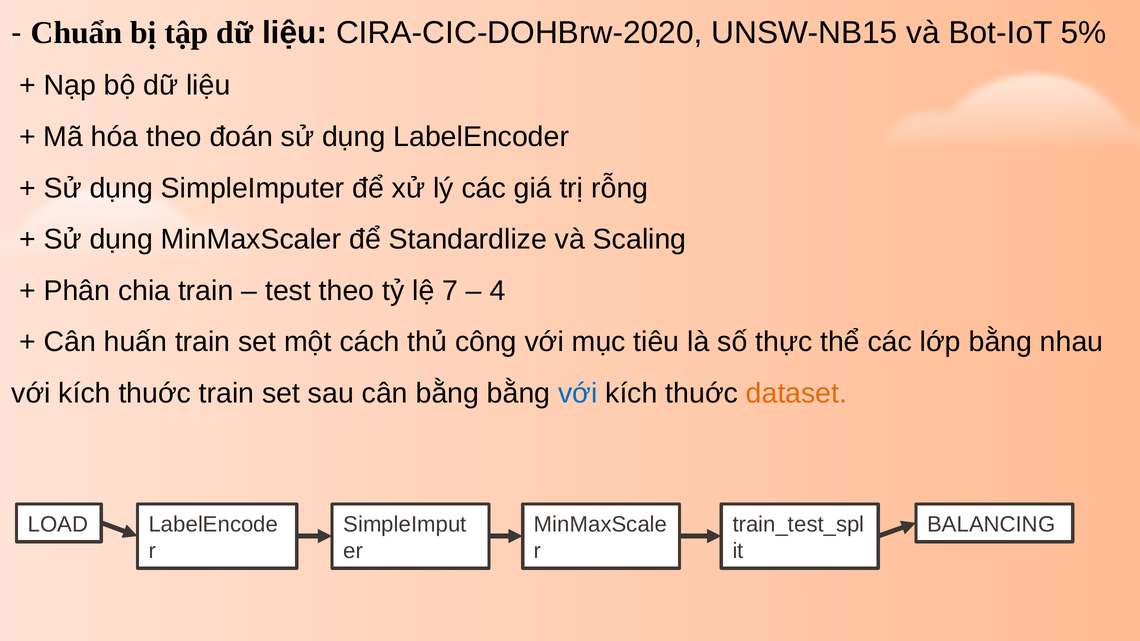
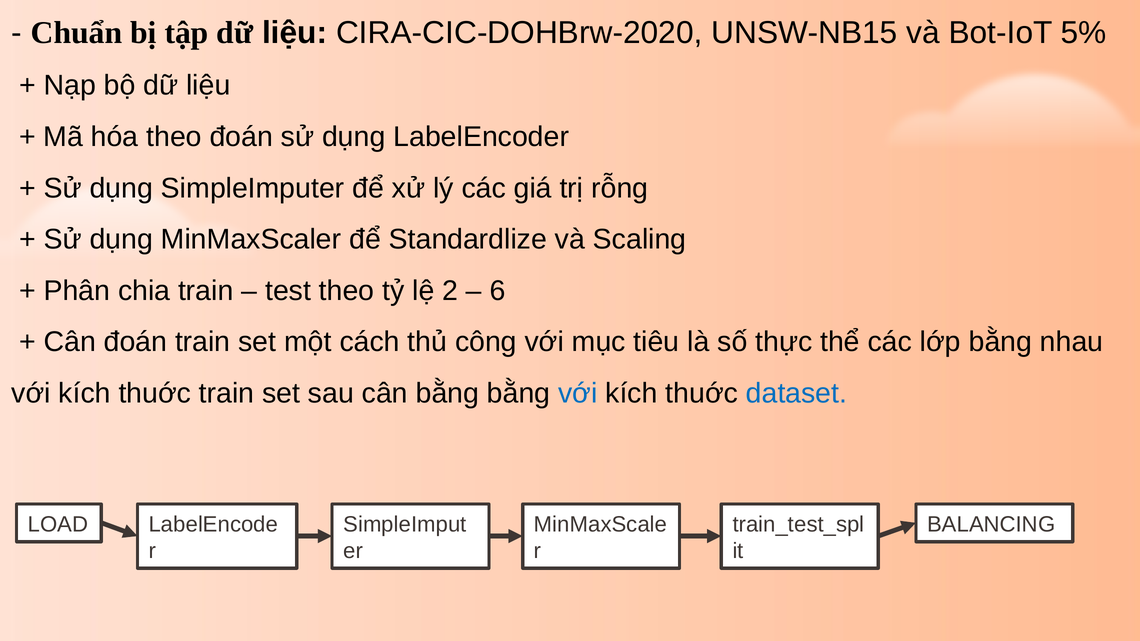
7: 7 -> 2
4: 4 -> 6
Cân huấn: huấn -> đoán
dataset colour: orange -> blue
